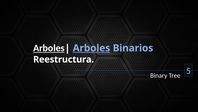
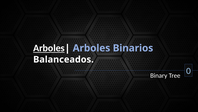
Arboles at (91, 48) underline: present -> none
Reestructura: Reestructura -> Balanceados
5: 5 -> 0
